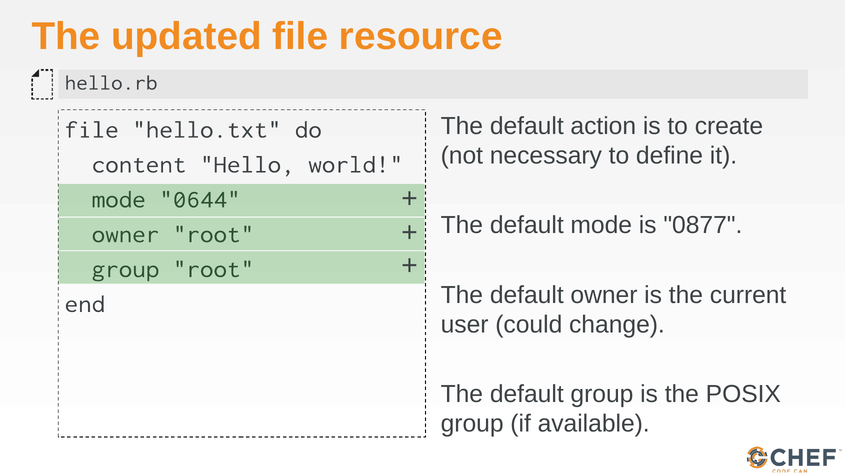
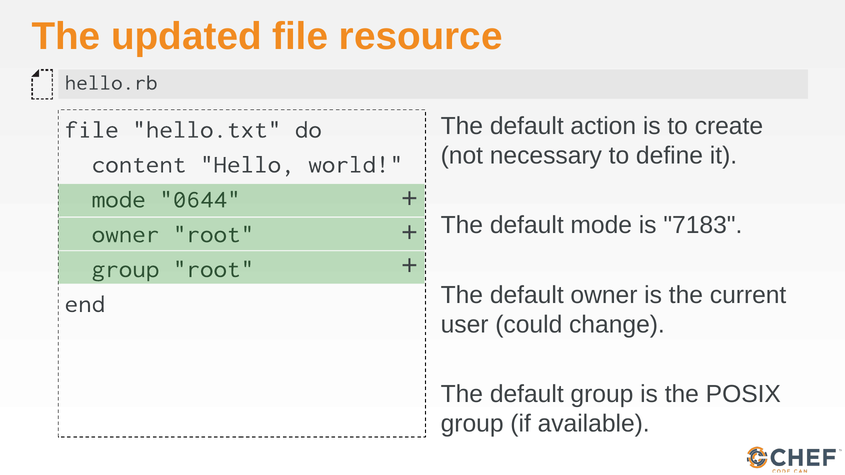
0877: 0877 -> 7183
